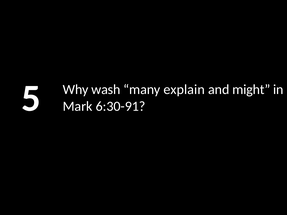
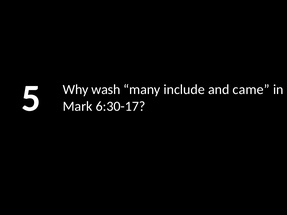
explain: explain -> include
might: might -> came
6:30-91: 6:30-91 -> 6:30-17
